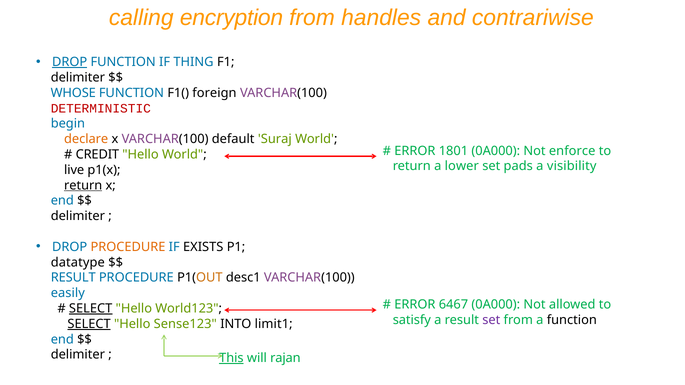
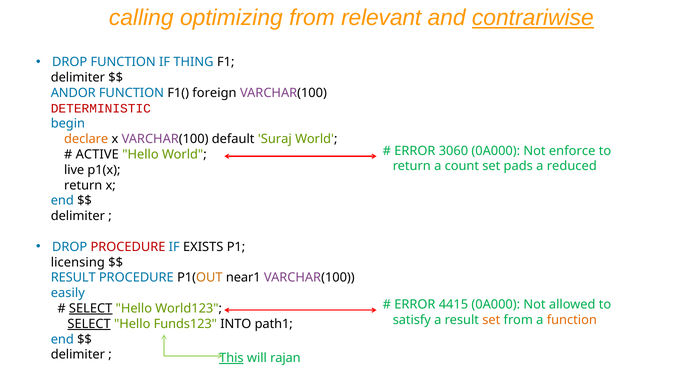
encryption: encryption -> optimizing
handles: handles -> relevant
contrariwise underline: none -> present
DROP at (70, 62) underline: present -> none
WHOSE: WHOSE -> ANDOR
1801: 1801 -> 3060
CREDIT: CREDIT -> ACTIVE
lower: lower -> count
visibility: visibility -> reduced
return at (83, 185) underline: present -> none
PROCEDURE at (128, 247) colour: orange -> red
datatype: datatype -> licensing
desc1: desc1 -> near1
6467: 6467 -> 4415
set at (491, 320) colour: purple -> orange
function at (572, 320) colour: black -> orange
Sense123: Sense123 -> Funds123
limit1: limit1 -> path1
